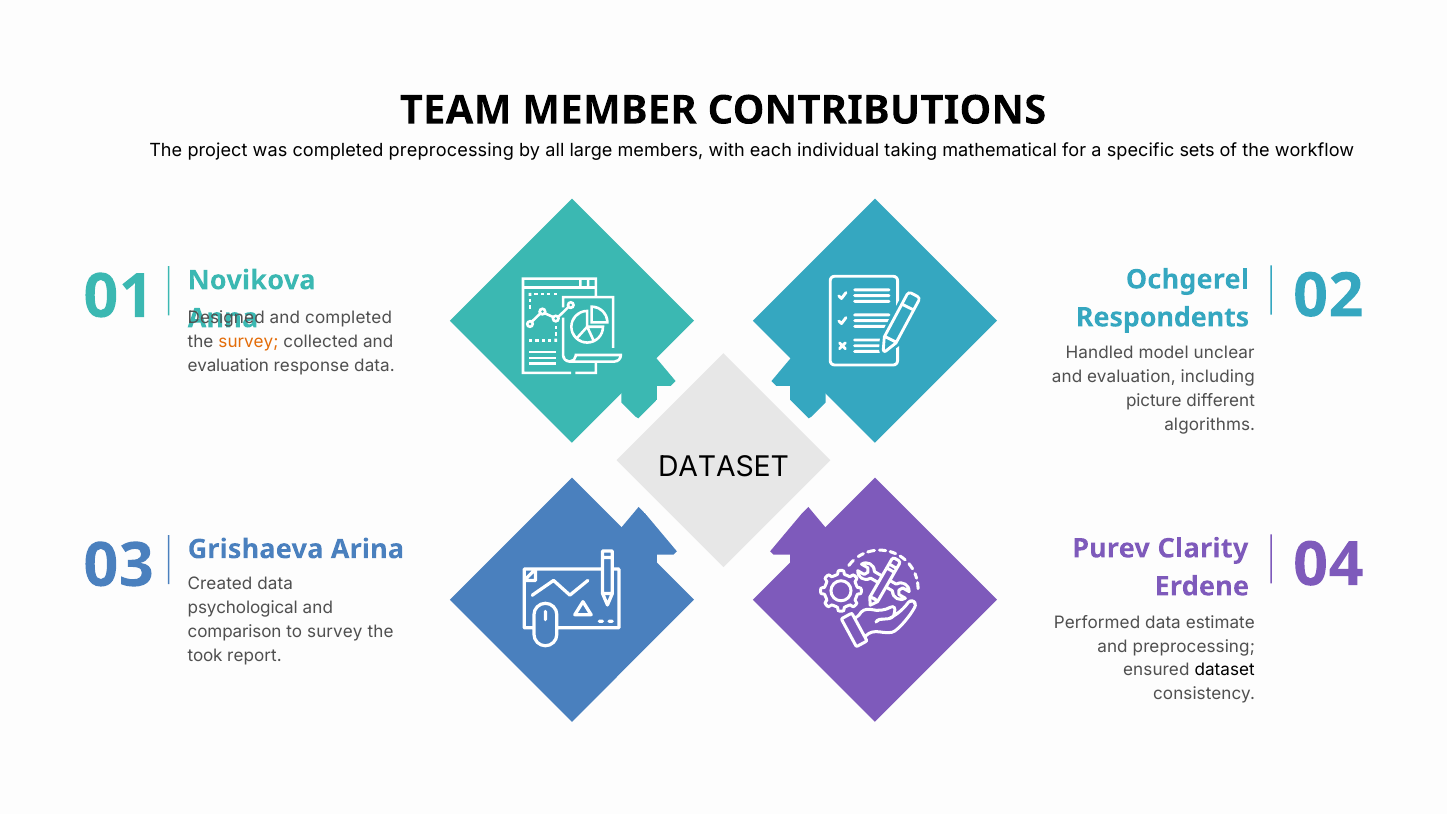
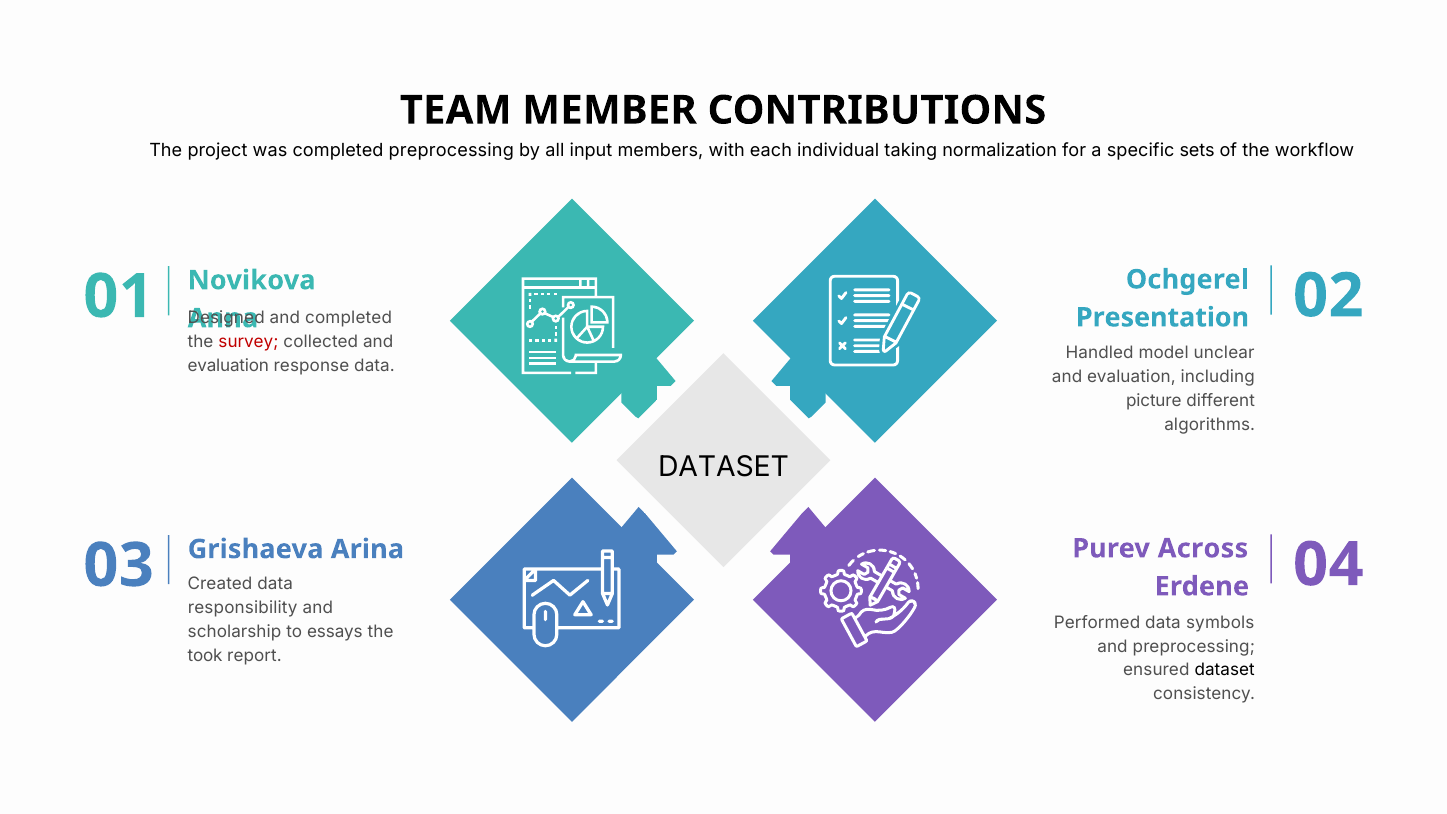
large: large -> input
mathematical: mathematical -> normalization
Respondents: Respondents -> Presentation
survey at (248, 342) colour: orange -> red
Clarity: Clarity -> Across
psychological: psychological -> responsibility
estimate: estimate -> symbols
comparison: comparison -> scholarship
to survey: survey -> essays
